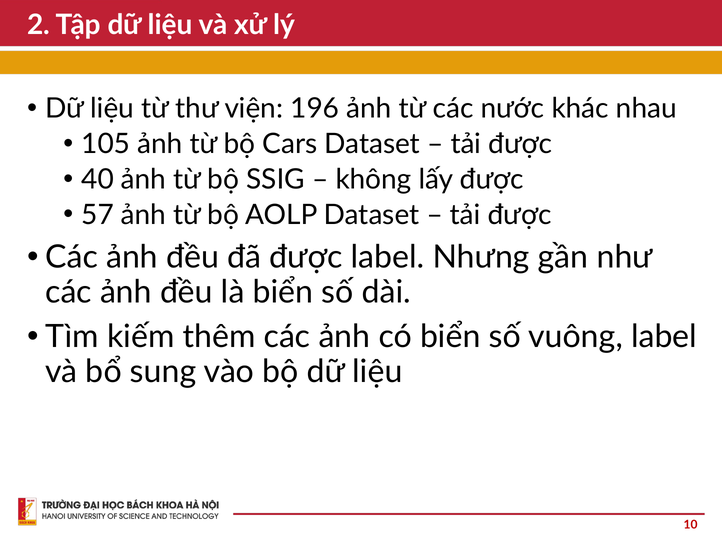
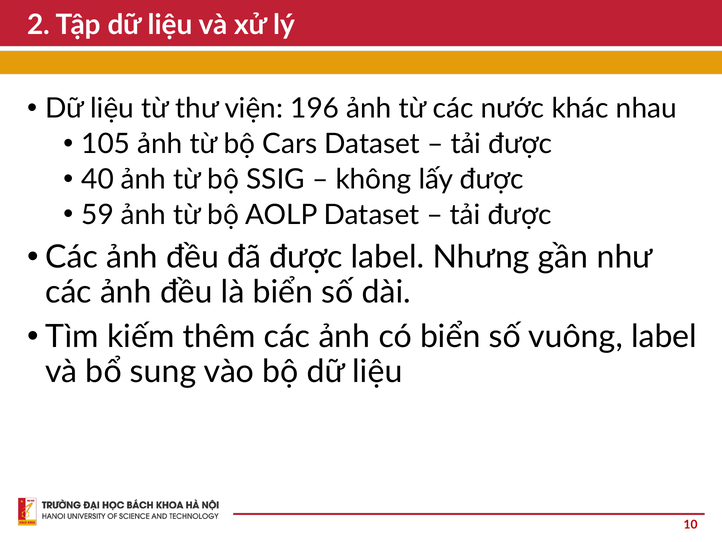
57: 57 -> 59
